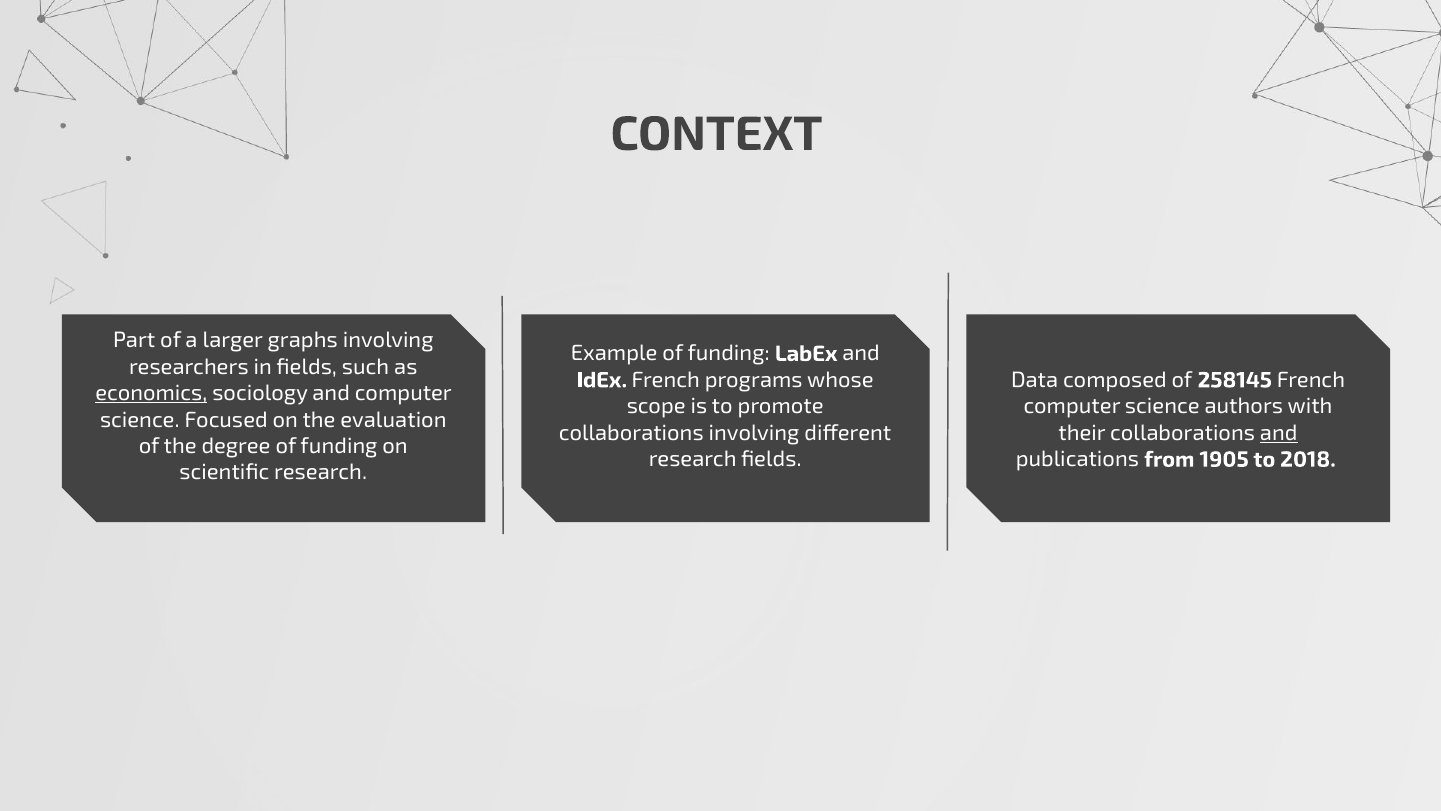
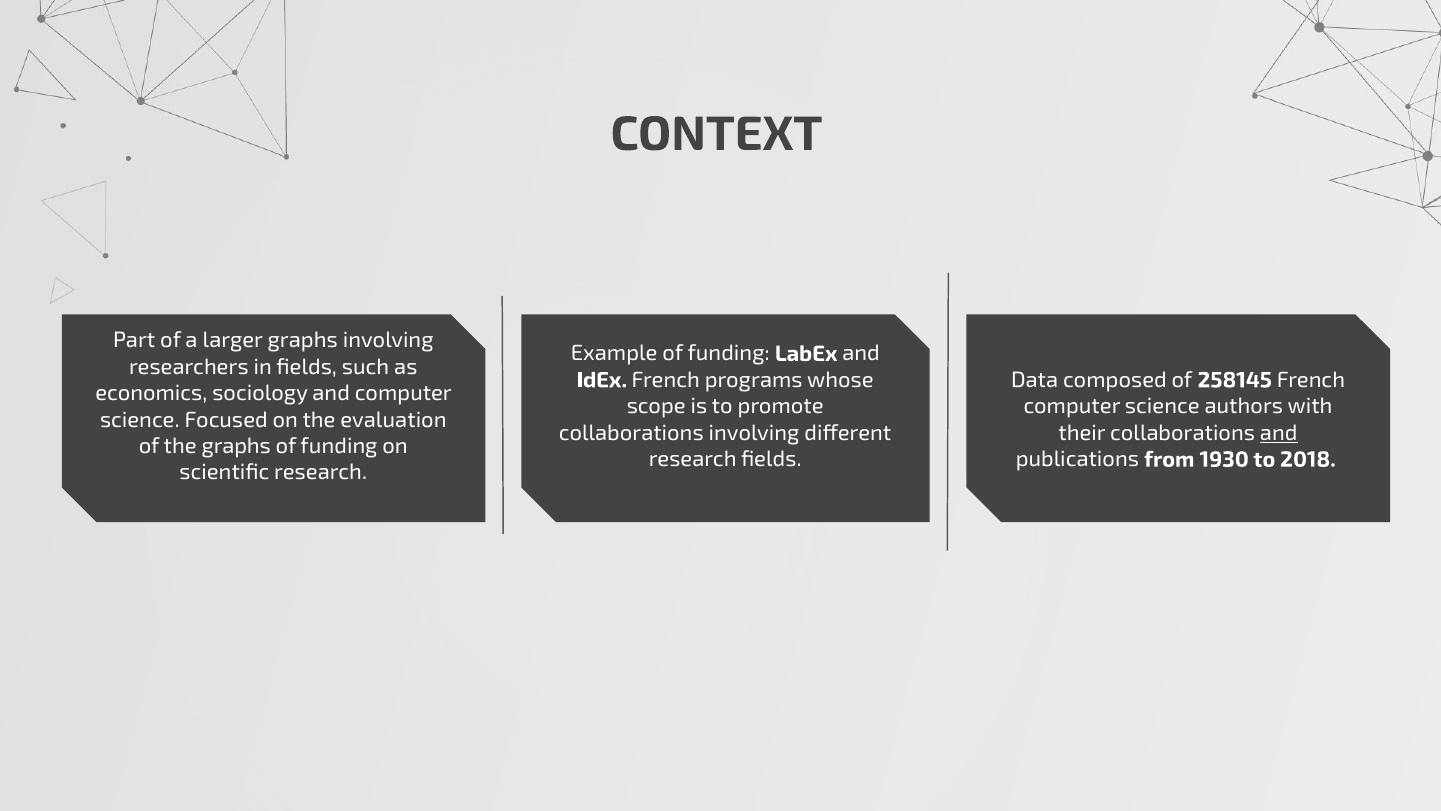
economics underline: present -> none
the degree: degree -> graphs
1905: 1905 -> 1930
